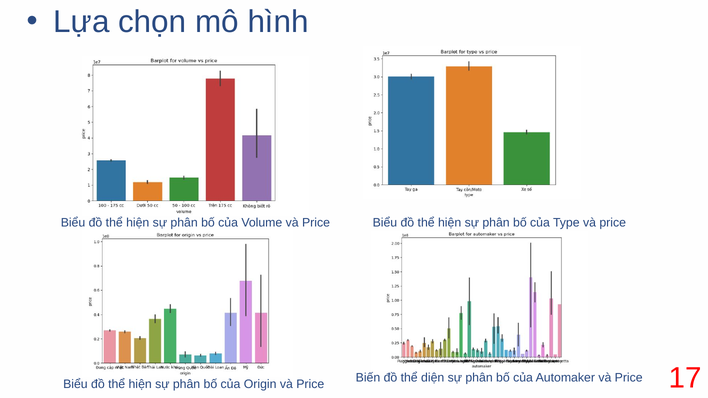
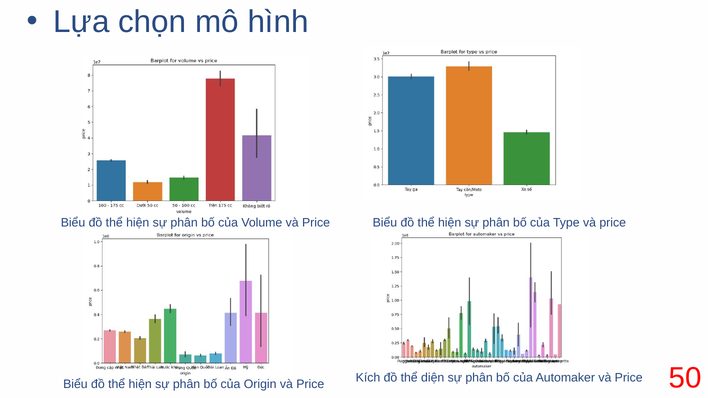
Biến: Biến -> Kích
17: 17 -> 50
